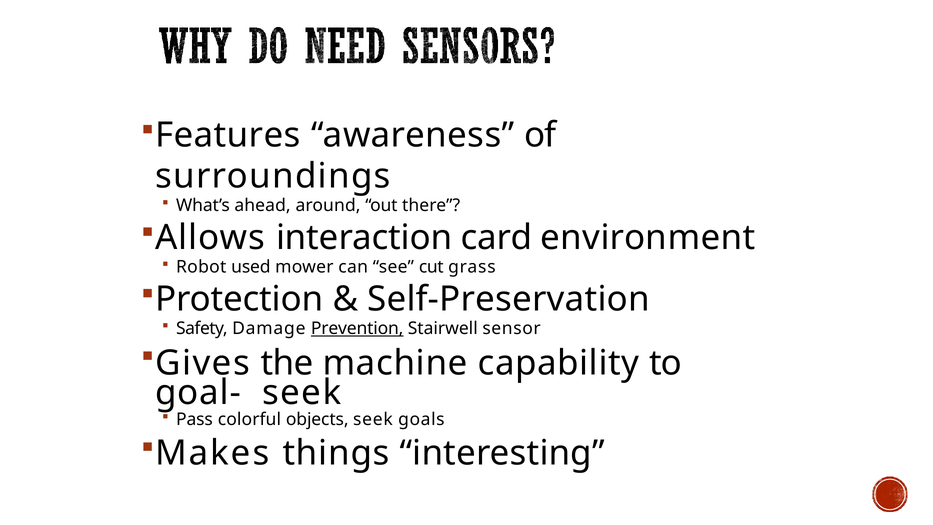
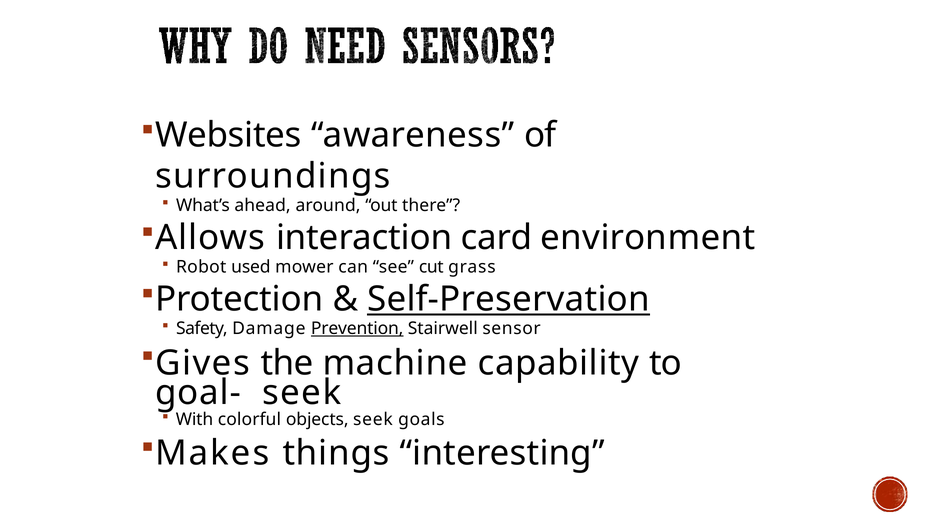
Features: Features -> Websites
Self-Preservation underline: none -> present
Pass: Pass -> With
